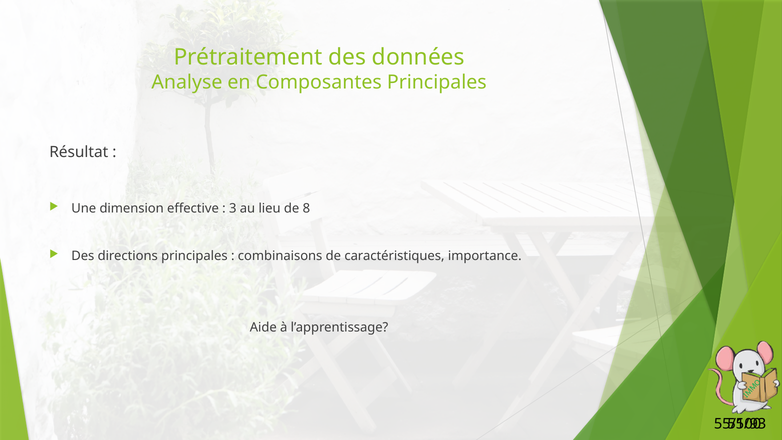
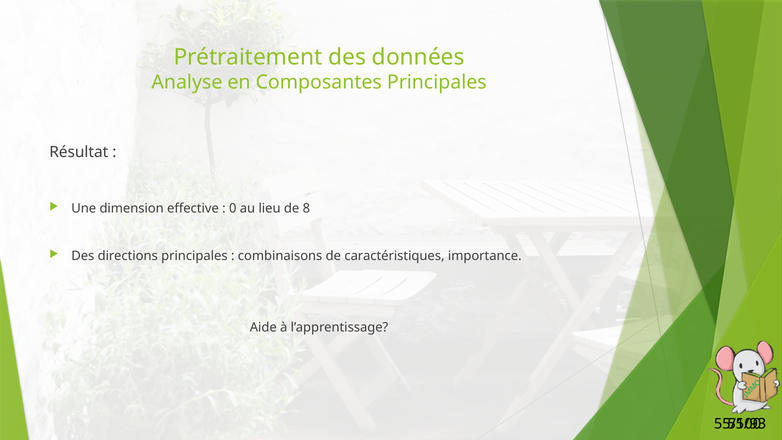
3: 3 -> 0
